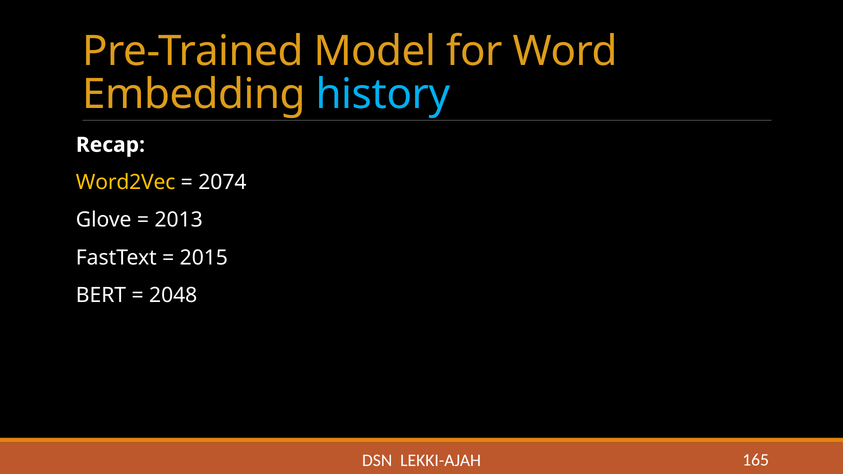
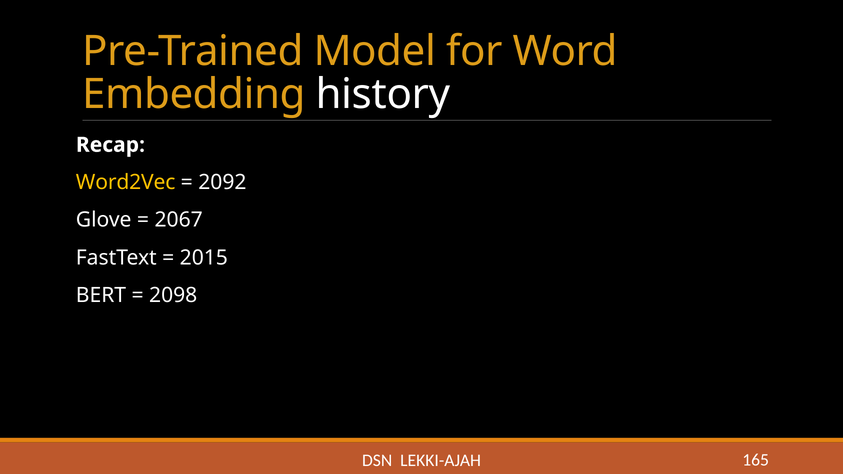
history colour: light blue -> white
2074: 2074 -> 2092
2013: 2013 -> 2067
2048: 2048 -> 2098
